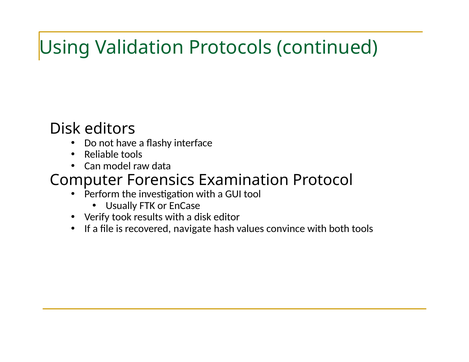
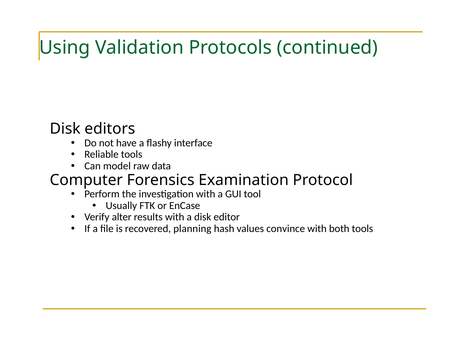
took: took -> alter
navigate: navigate -> planning
